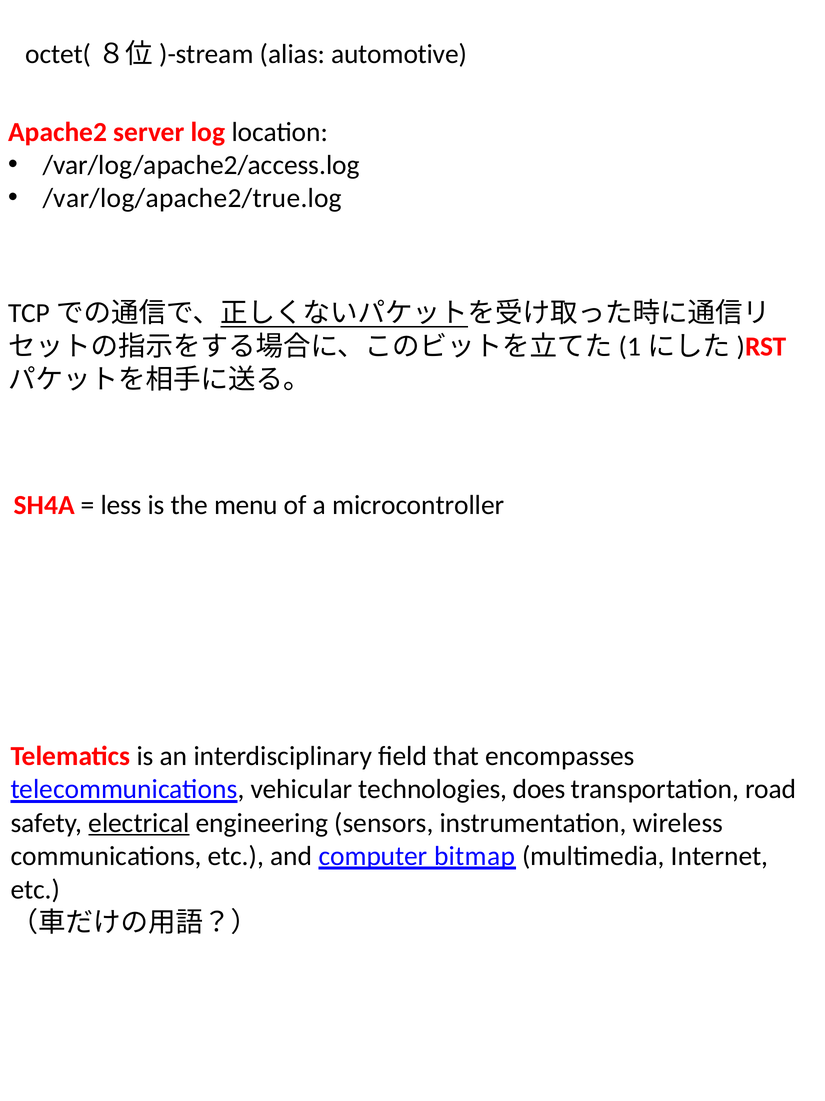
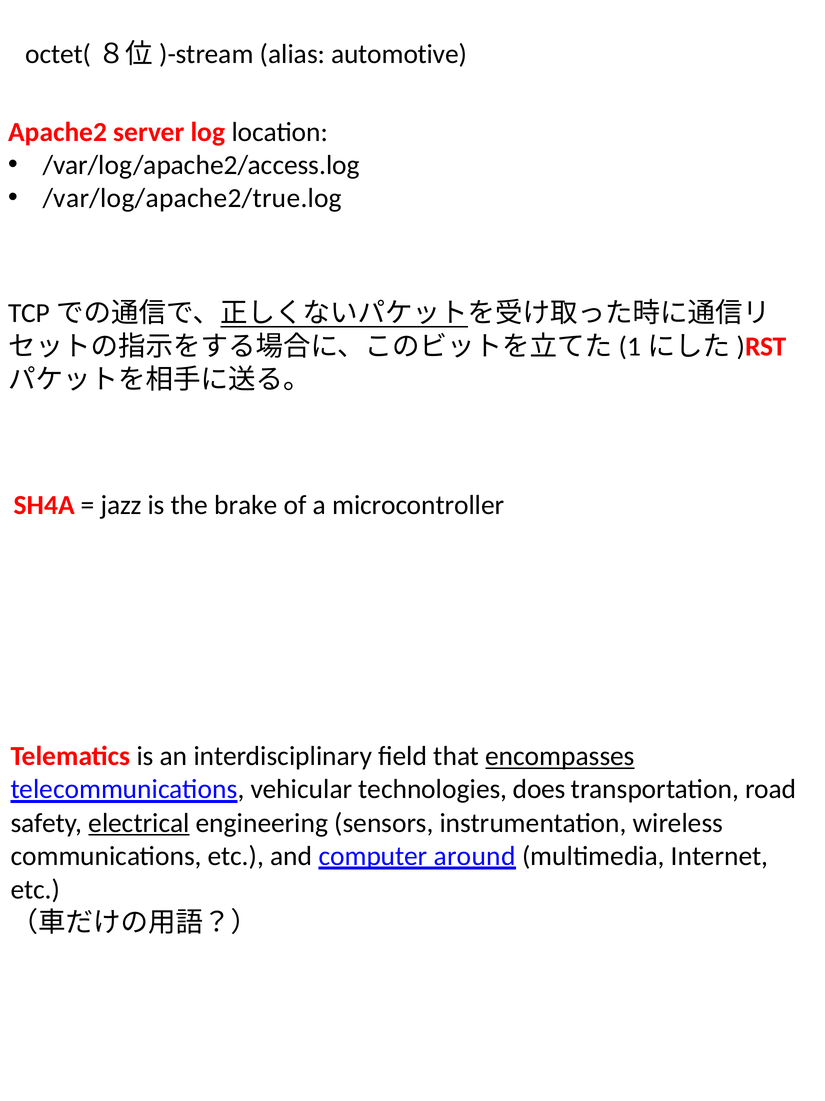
less: less -> jazz
menu: menu -> brake
encompasses underline: none -> present
bitmap: bitmap -> around
